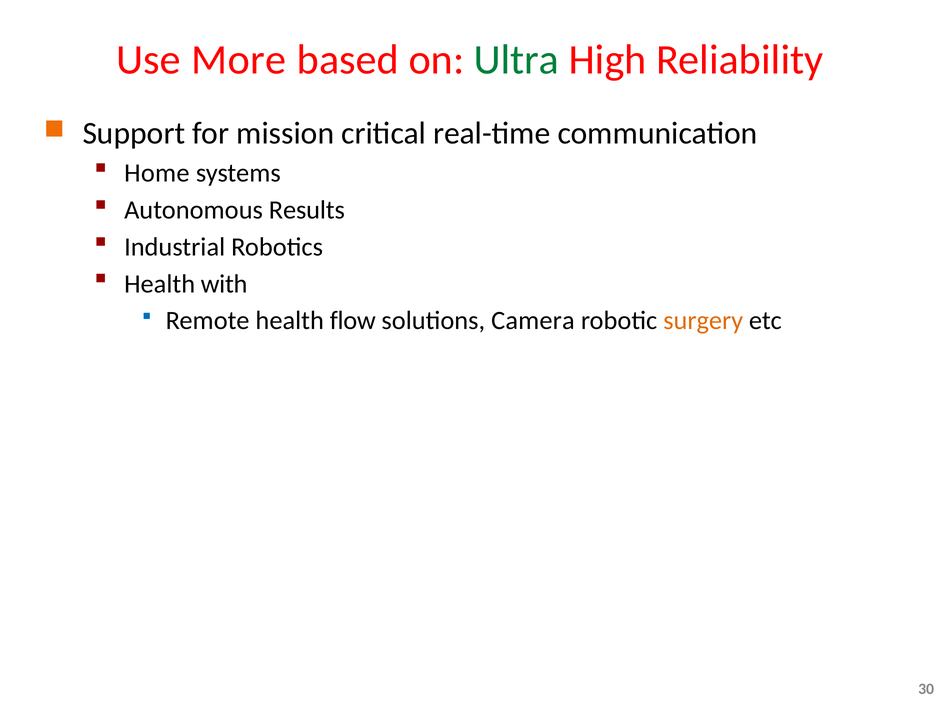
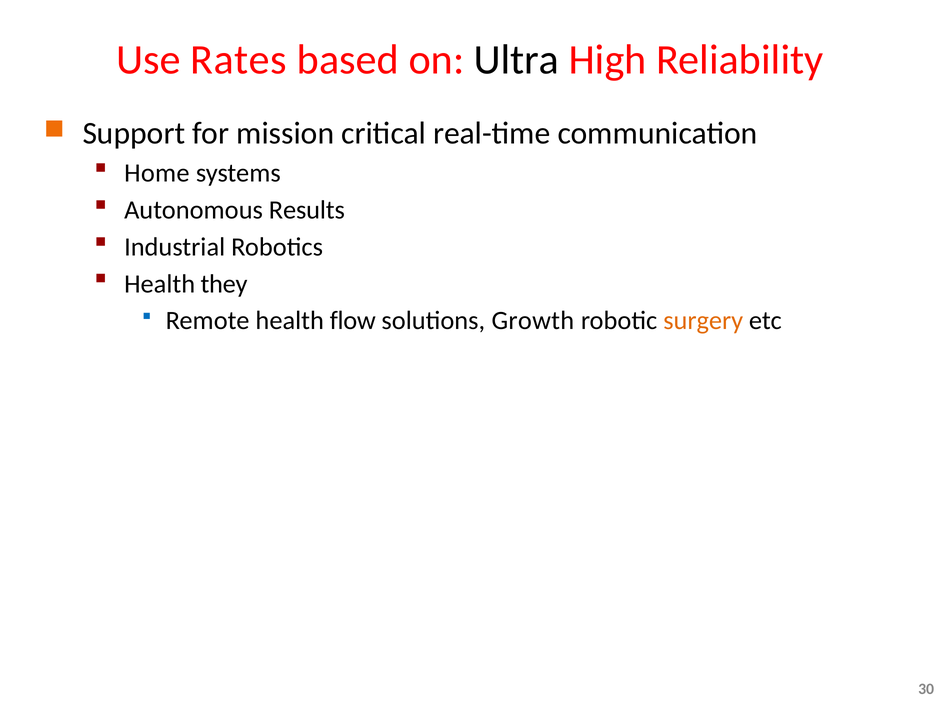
More: More -> Rates
Ultra colour: green -> black
with: with -> they
Camera: Camera -> Growth
